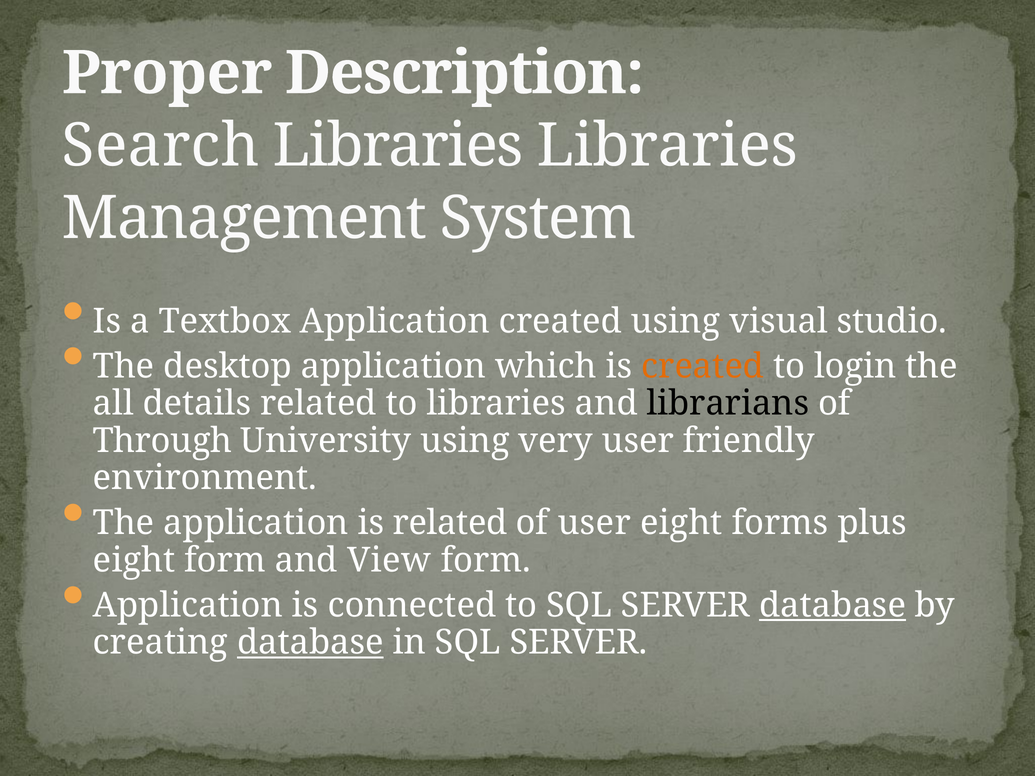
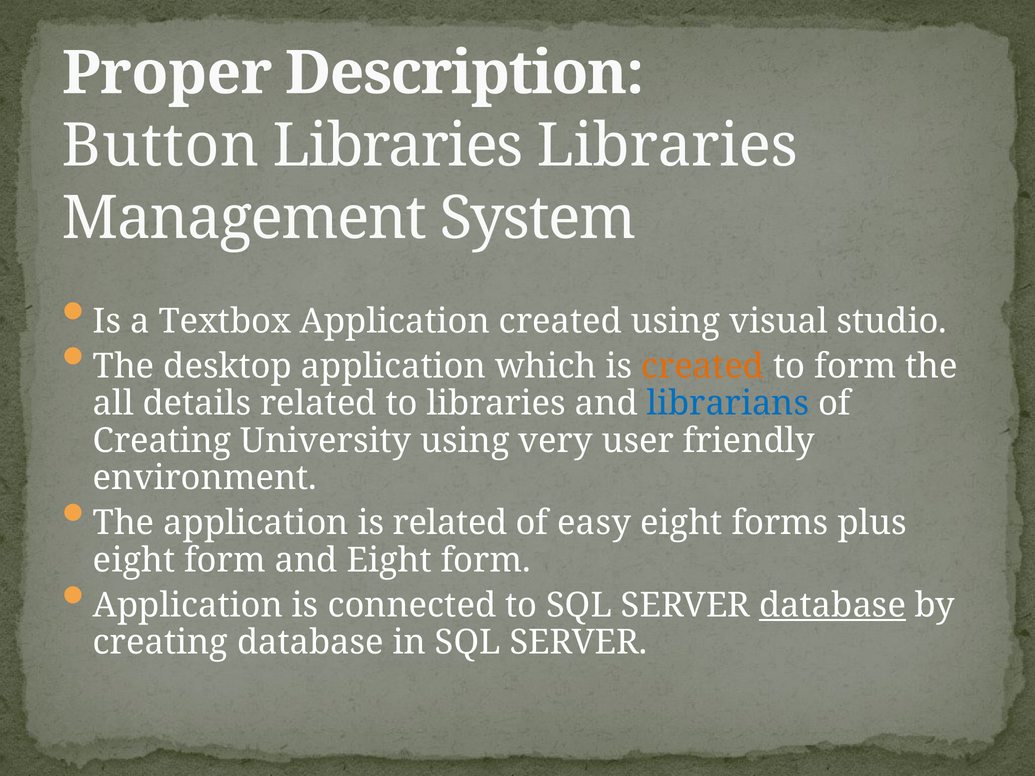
Search: Search -> Button
to login: login -> form
librarians colour: black -> blue
Through at (162, 441): Through -> Creating
of user: user -> easy
and View: View -> Eight
database at (310, 643) underline: present -> none
